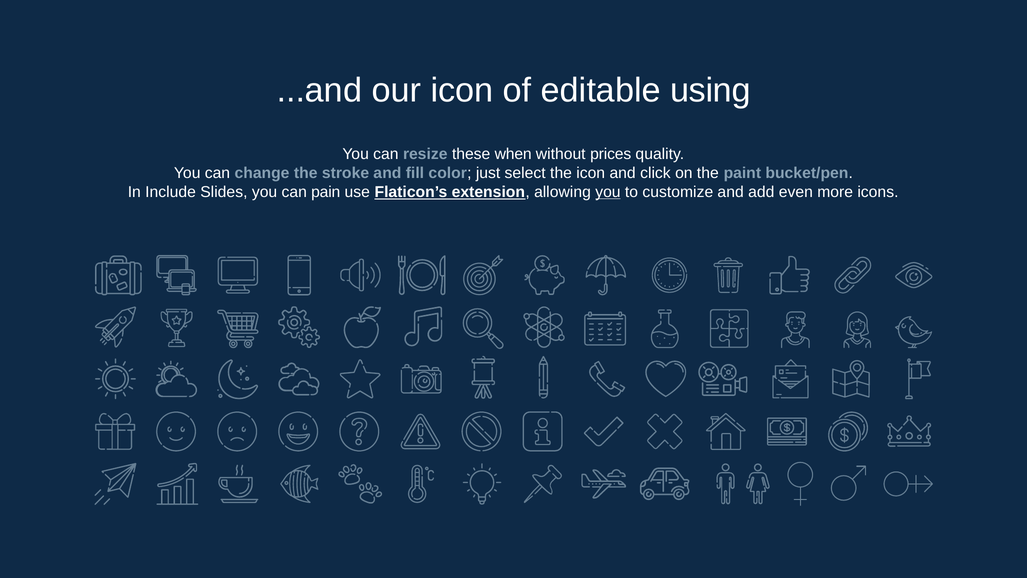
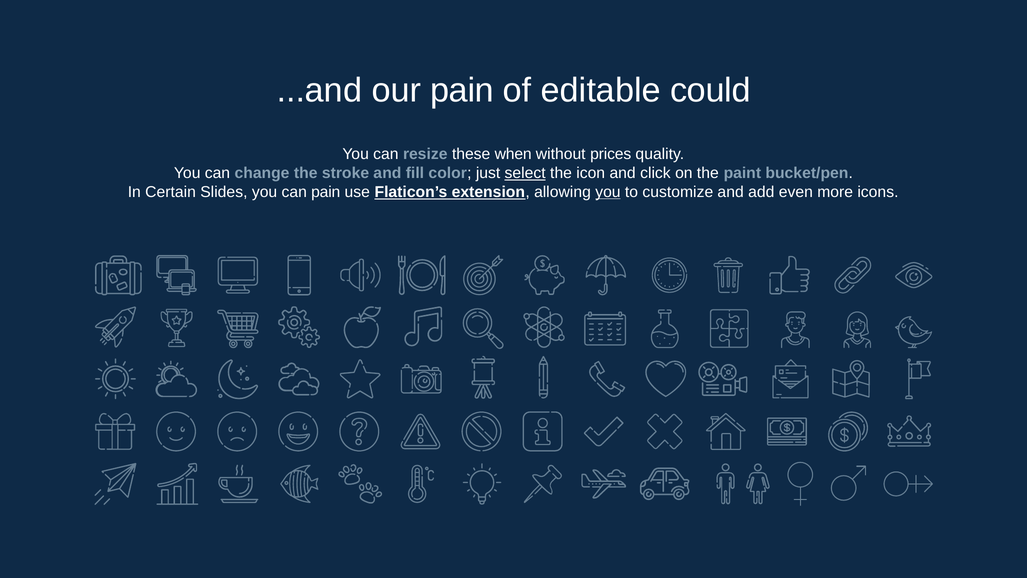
our icon: icon -> pain
using: using -> could
select underline: none -> present
Include: Include -> Certain
